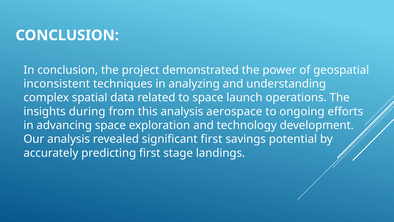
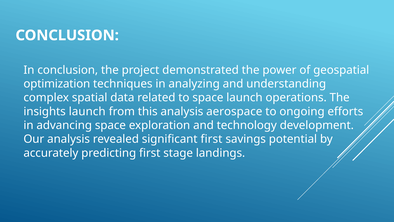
inconsistent: inconsistent -> optimization
insights during: during -> launch
